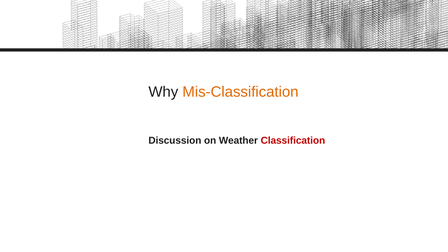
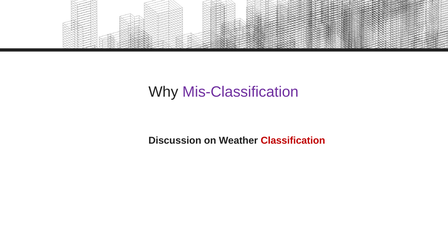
Mis-Classification colour: orange -> purple
